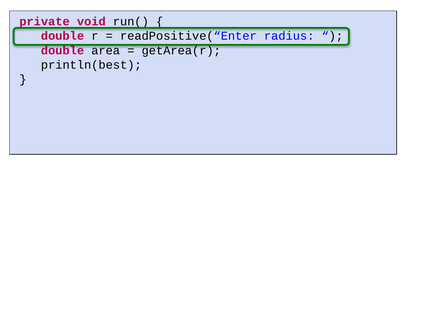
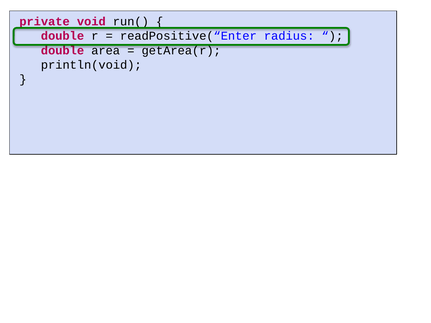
println(best: println(best -> println(void
